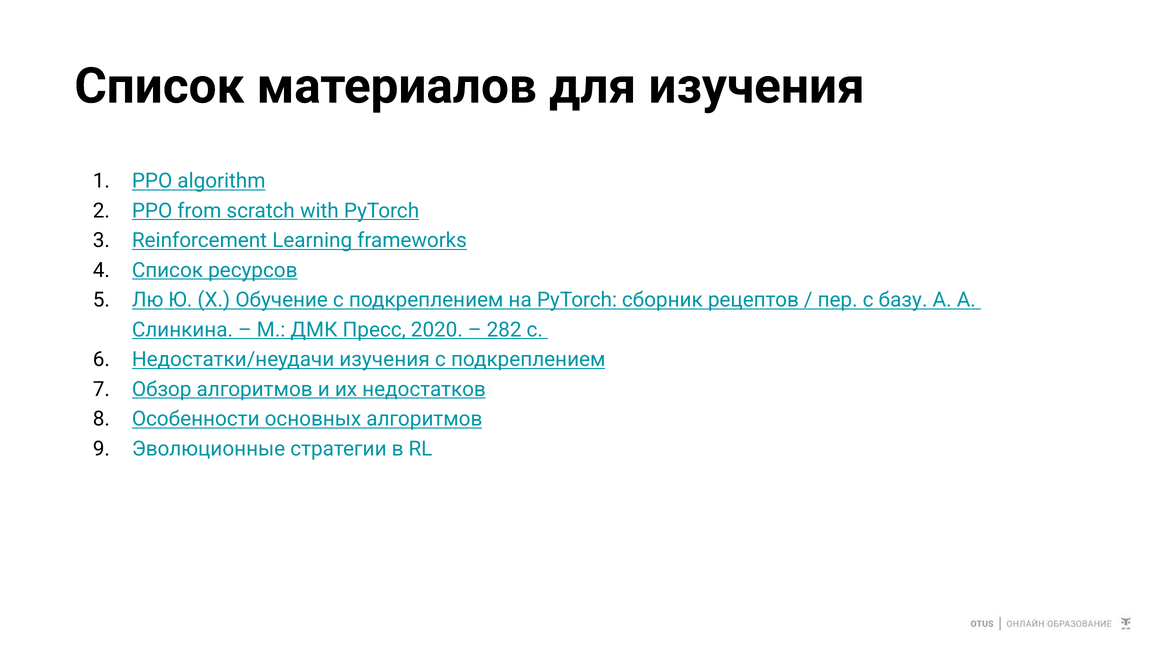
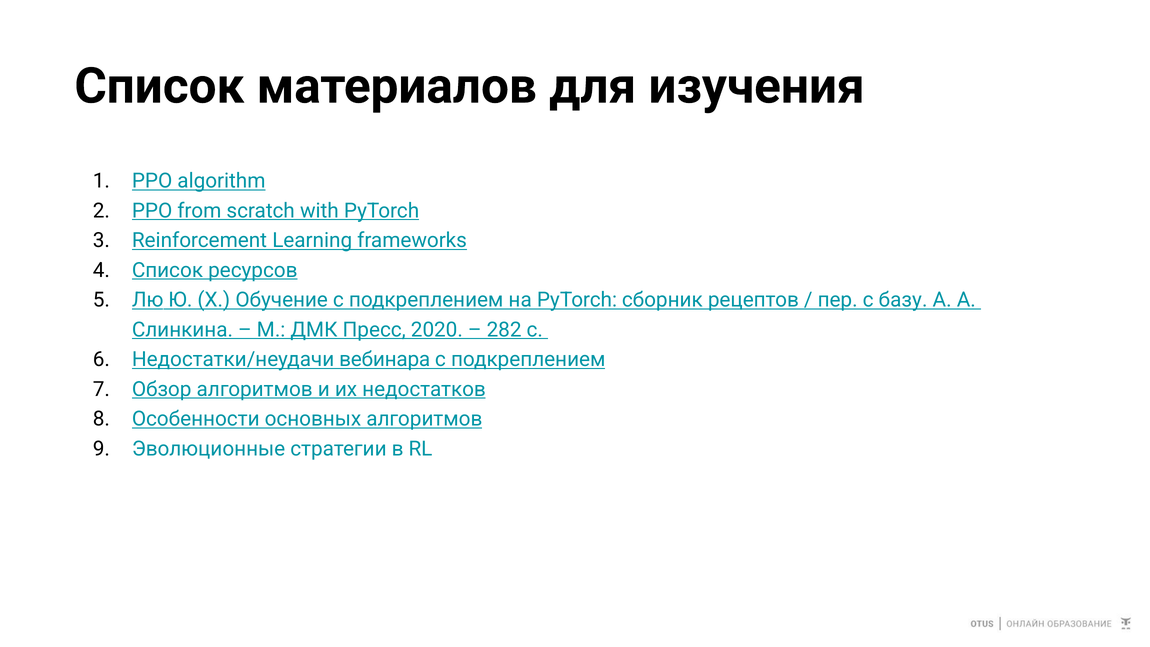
Недостатки/неудачи изучения: изучения -> вебинара
